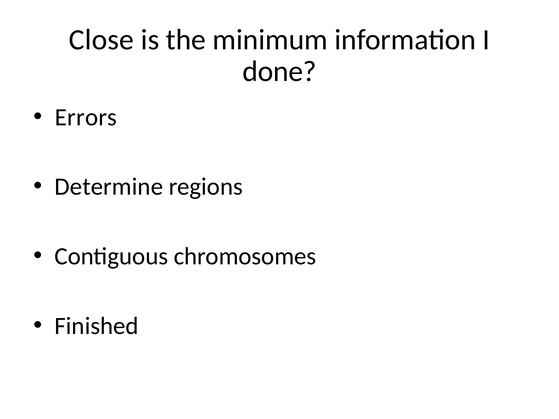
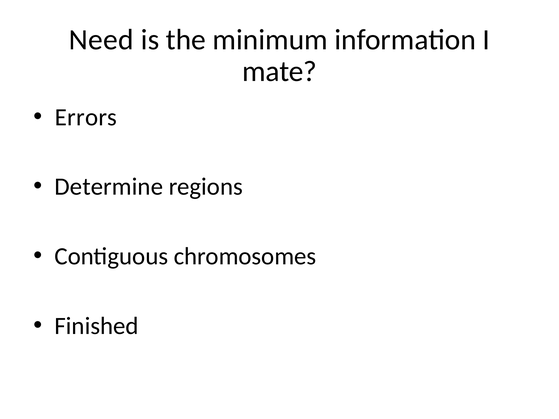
Close: Close -> Need
done: done -> mate
